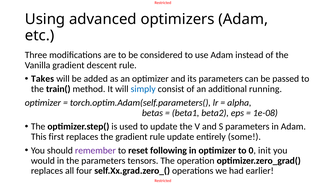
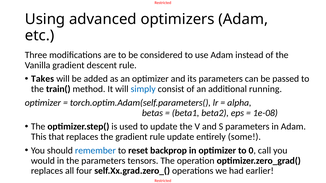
first: first -> that
remember colour: purple -> blue
following: following -> backprop
init: init -> call
